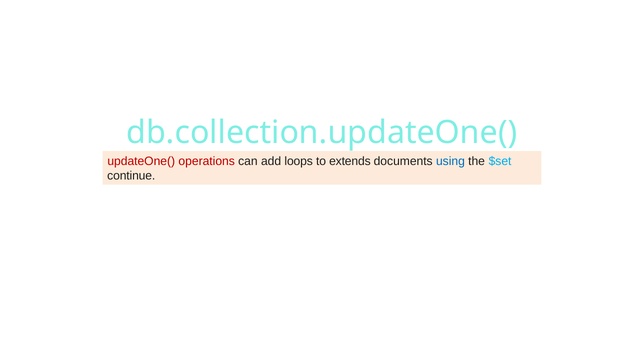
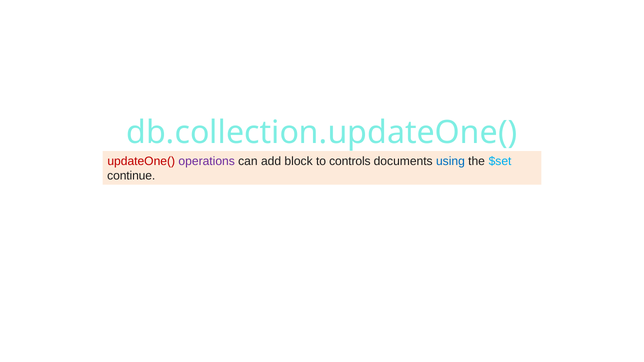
operations colour: red -> purple
loops: loops -> block
extends: extends -> controls
